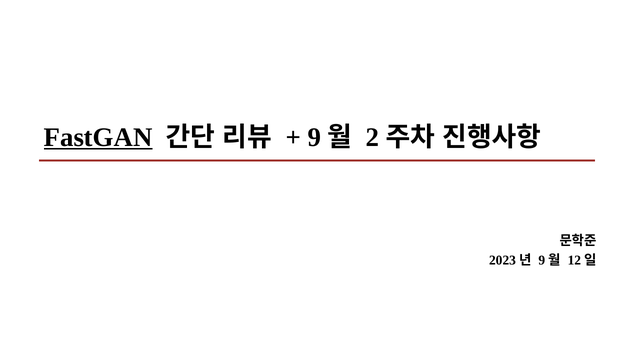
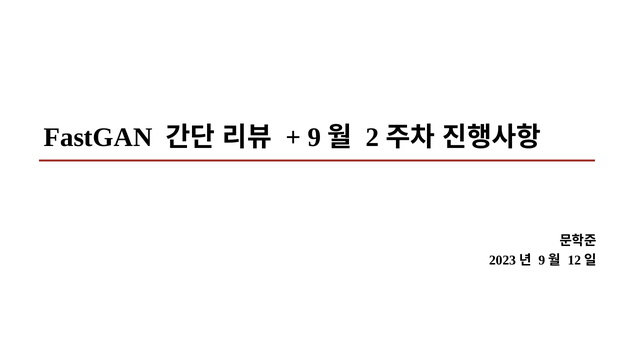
FastGAN underline: present -> none
